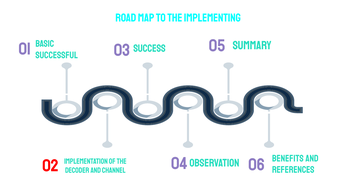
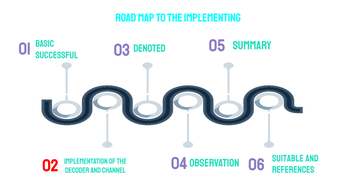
SUCCESS: SUCCESS -> DENOTED
BENEFITS: BENEFITS -> SUITABLE
